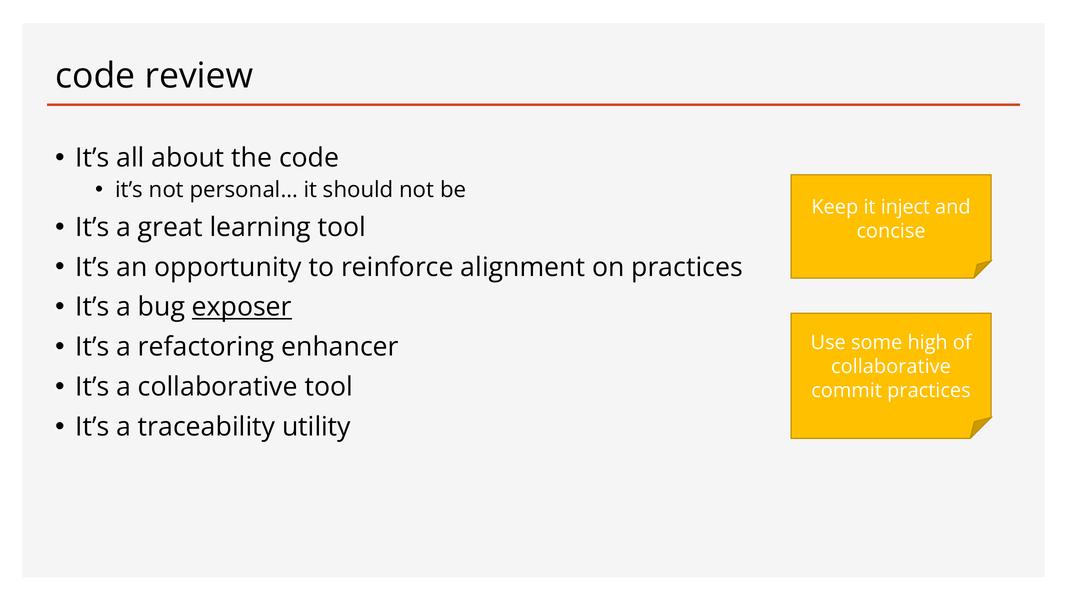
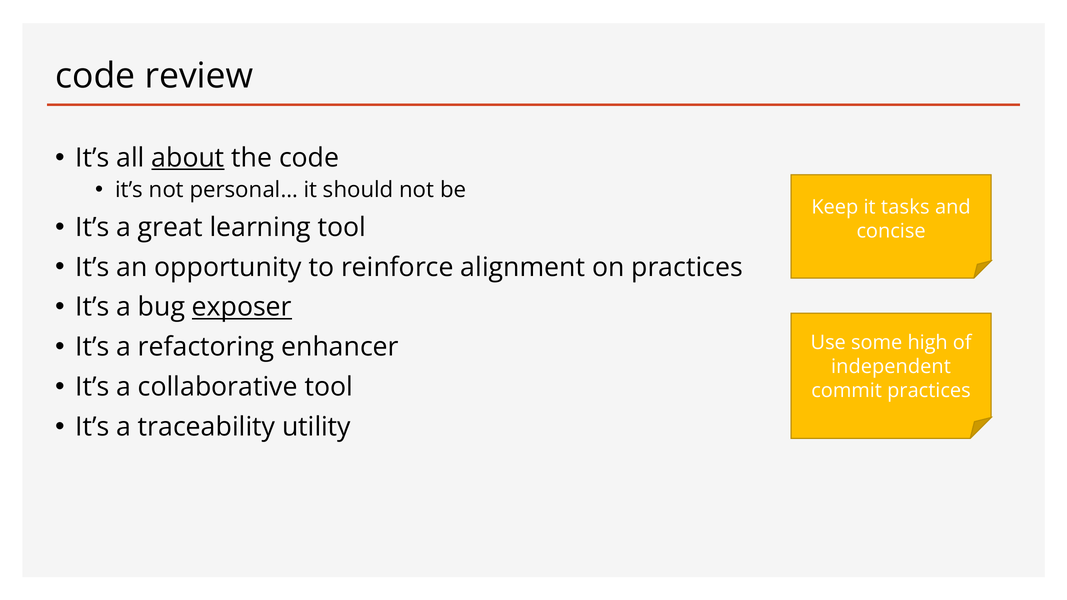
about underline: none -> present
inject: inject -> tasks
collaborative at (891, 367): collaborative -> independent
